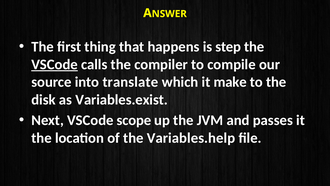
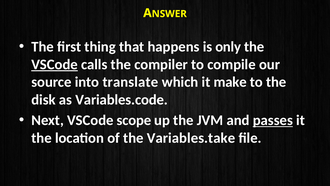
step: step -> only
Variables.exist: Variables.exist -> Variables.code
passes underline: none -> present
Variables.help: Variables.help -> Variables.take
